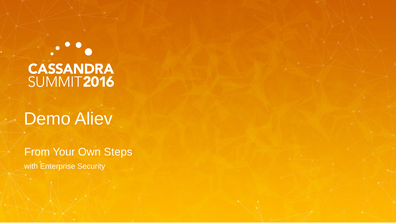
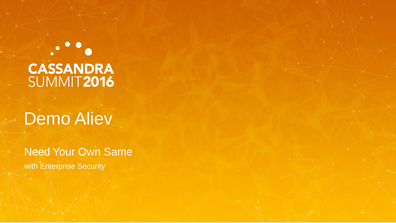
From: From -> Need
Steps: Steps -> Same
